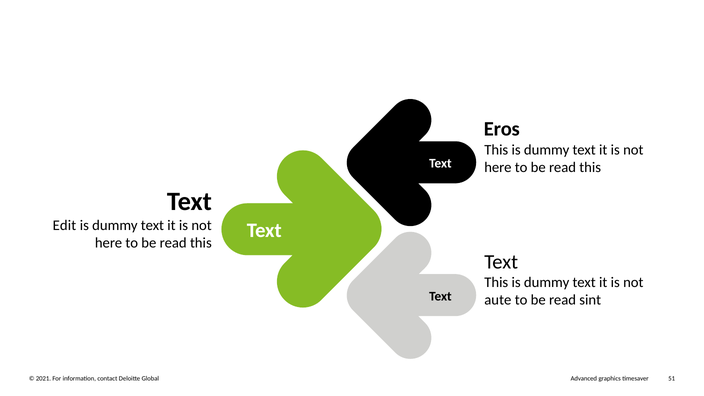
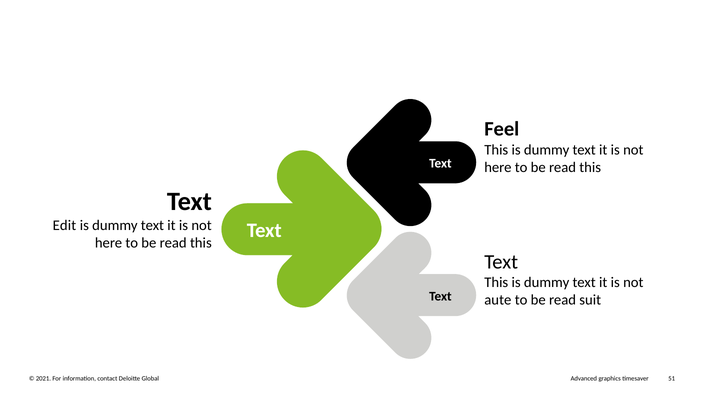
Eros: Eros -> Feel
sint: sint -> suit
